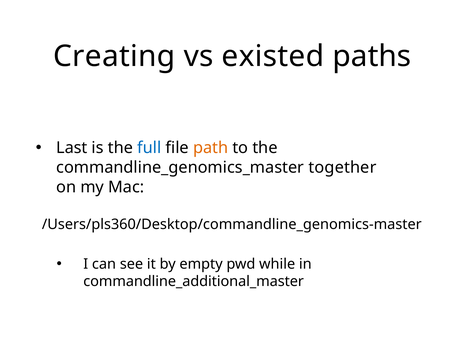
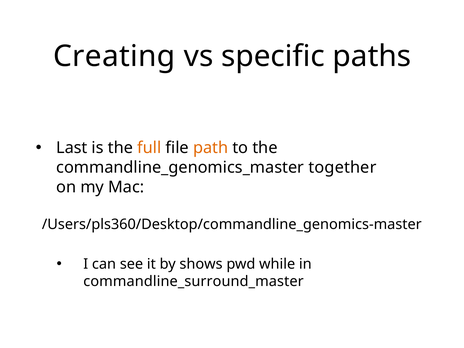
existed: existed -> specific
full colour: blue -> orange
empty: empty -> shows
commandline_additional_master: commandline_additional_master -> commandline_surround_master
